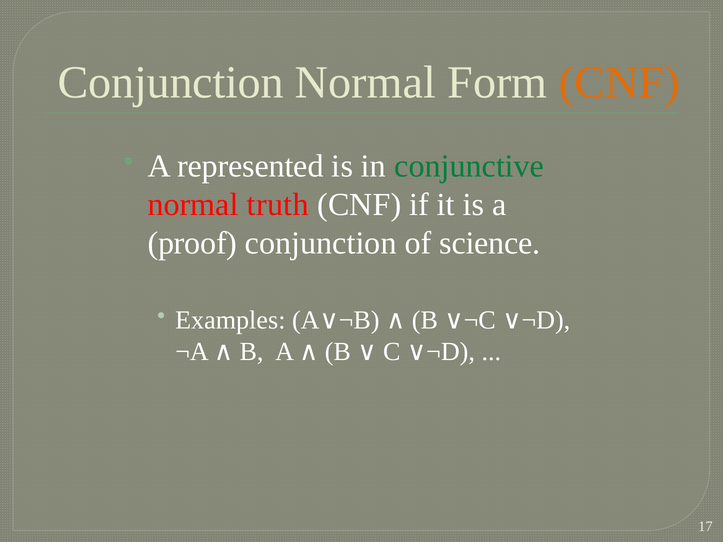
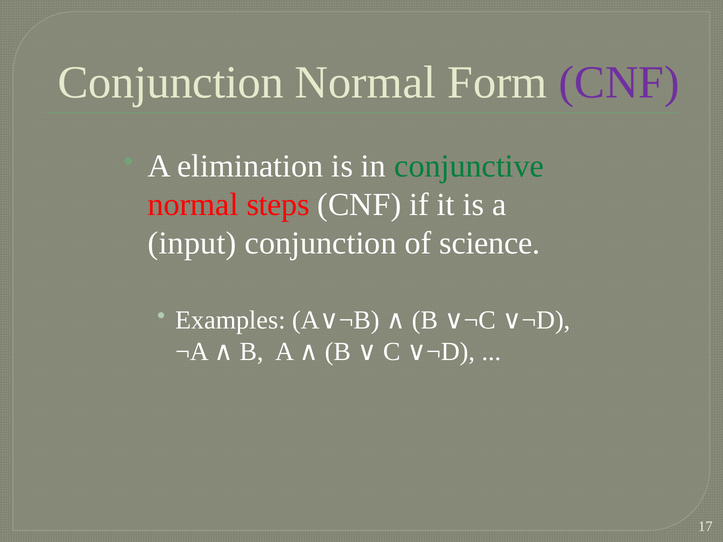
CNF at (619, 82) colour: orange -> purple
represented: represented -> elimination
truth: truth -> steps
proof: proof -> input
